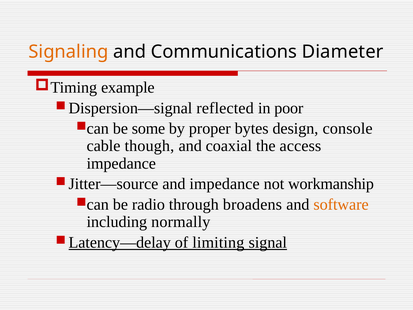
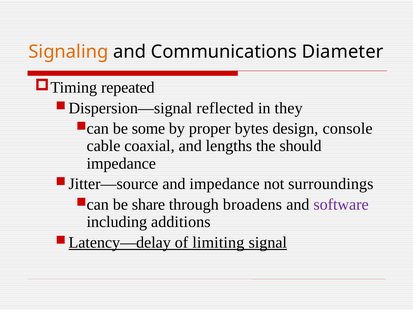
example: example -> repeated
poor: poor -> they
though: though -> coaxial
coaxial: coaxial -> lengths
access: access -> should
workmanship: workmanship -> surroundings
radio: radio -> share
software colour: orange -> purple
normally: normally -> additions
